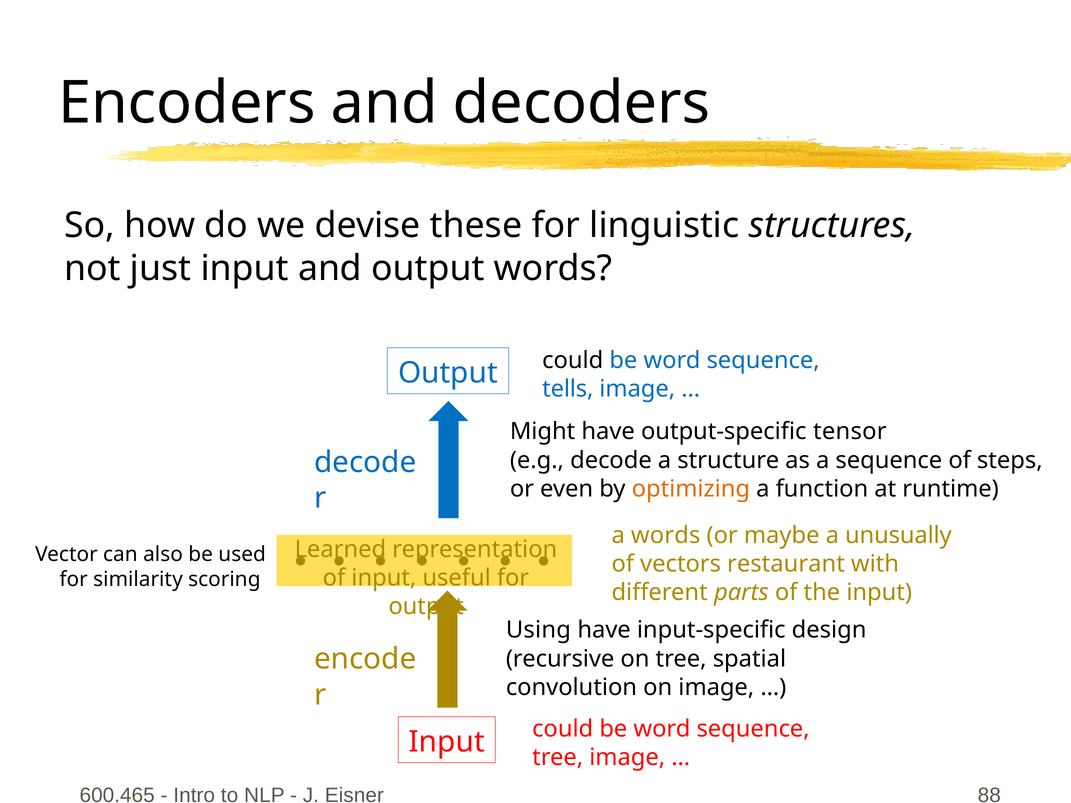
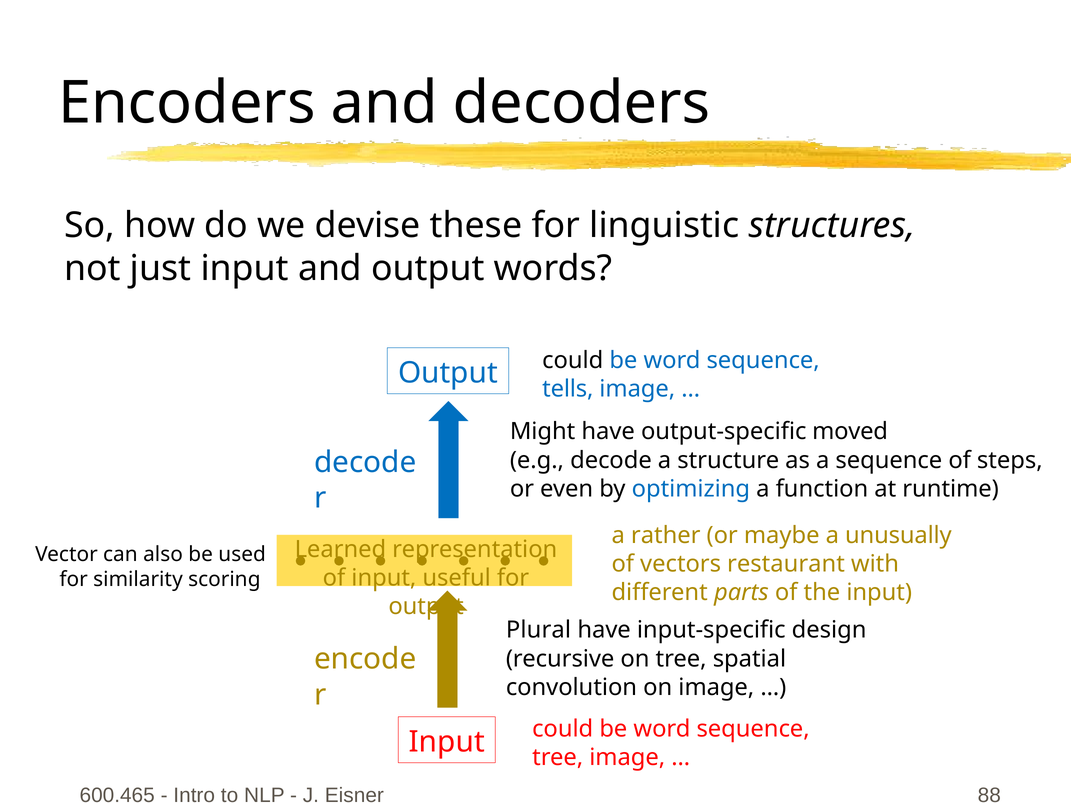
tensor: tensor -> moved
optimizing colour: orange -> blue
a words: words -> rather
Using: Using -> Plural
